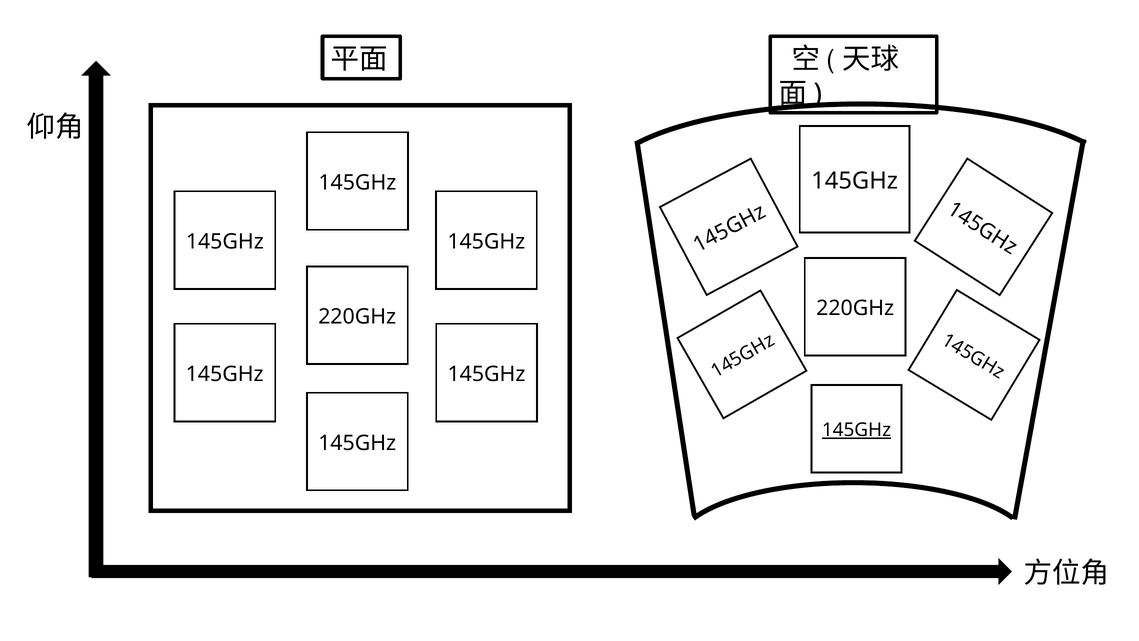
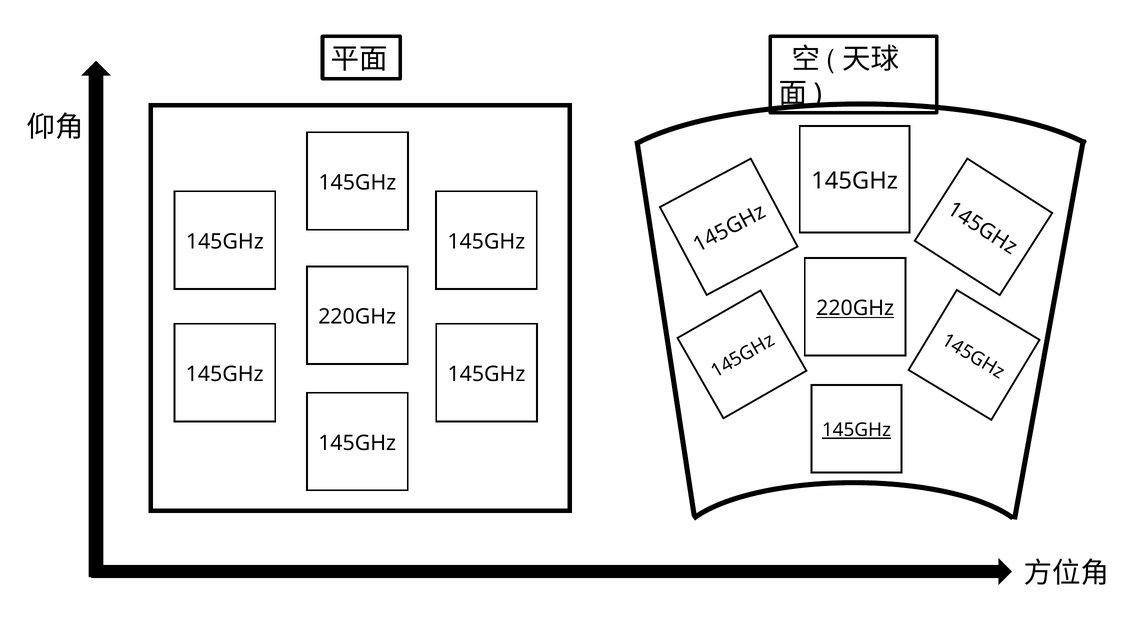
220GHz at (855, 308) underline: none -> present
